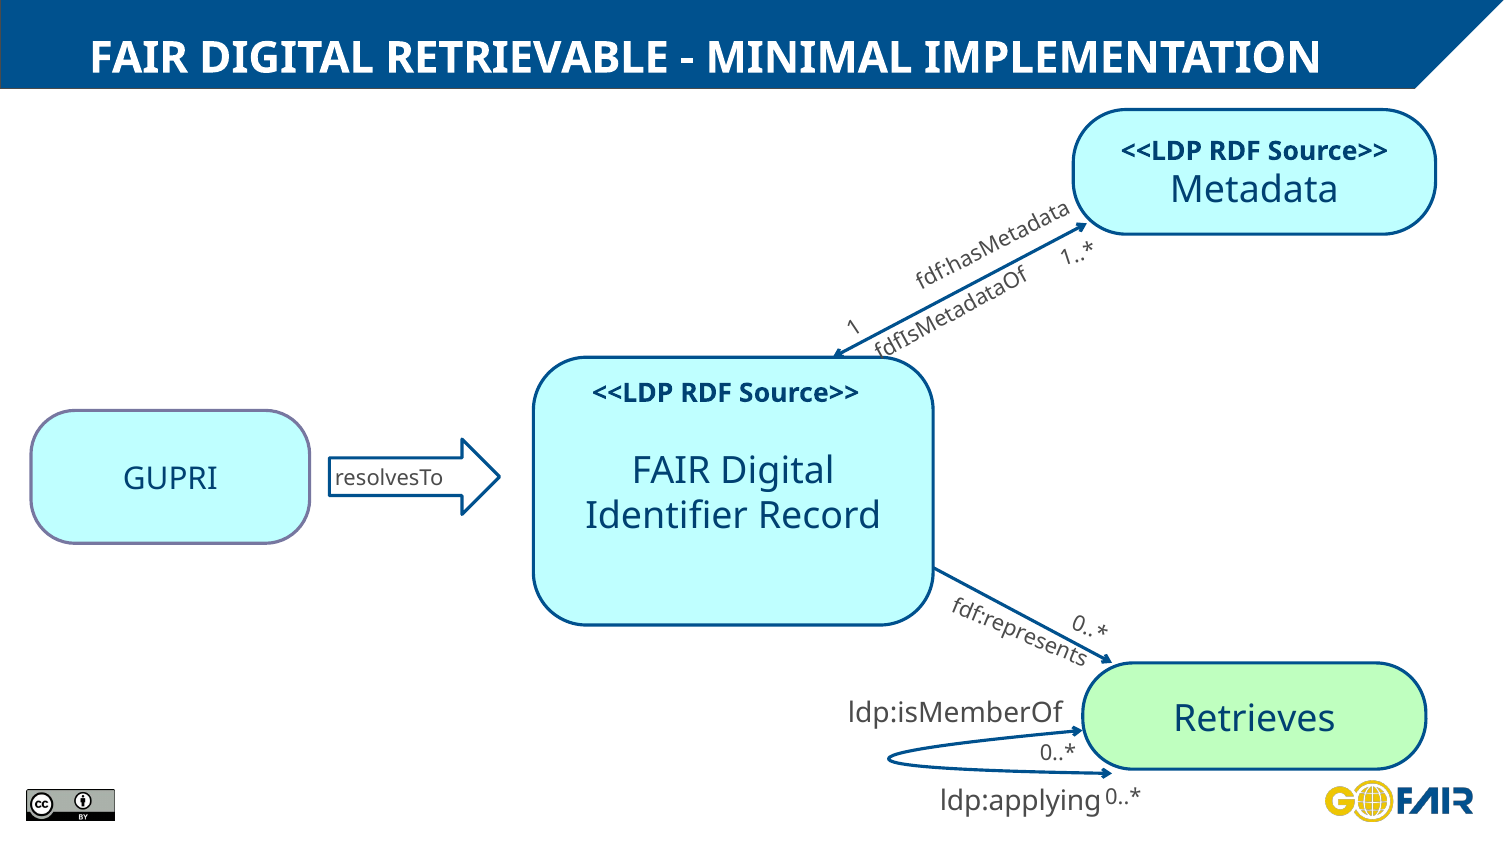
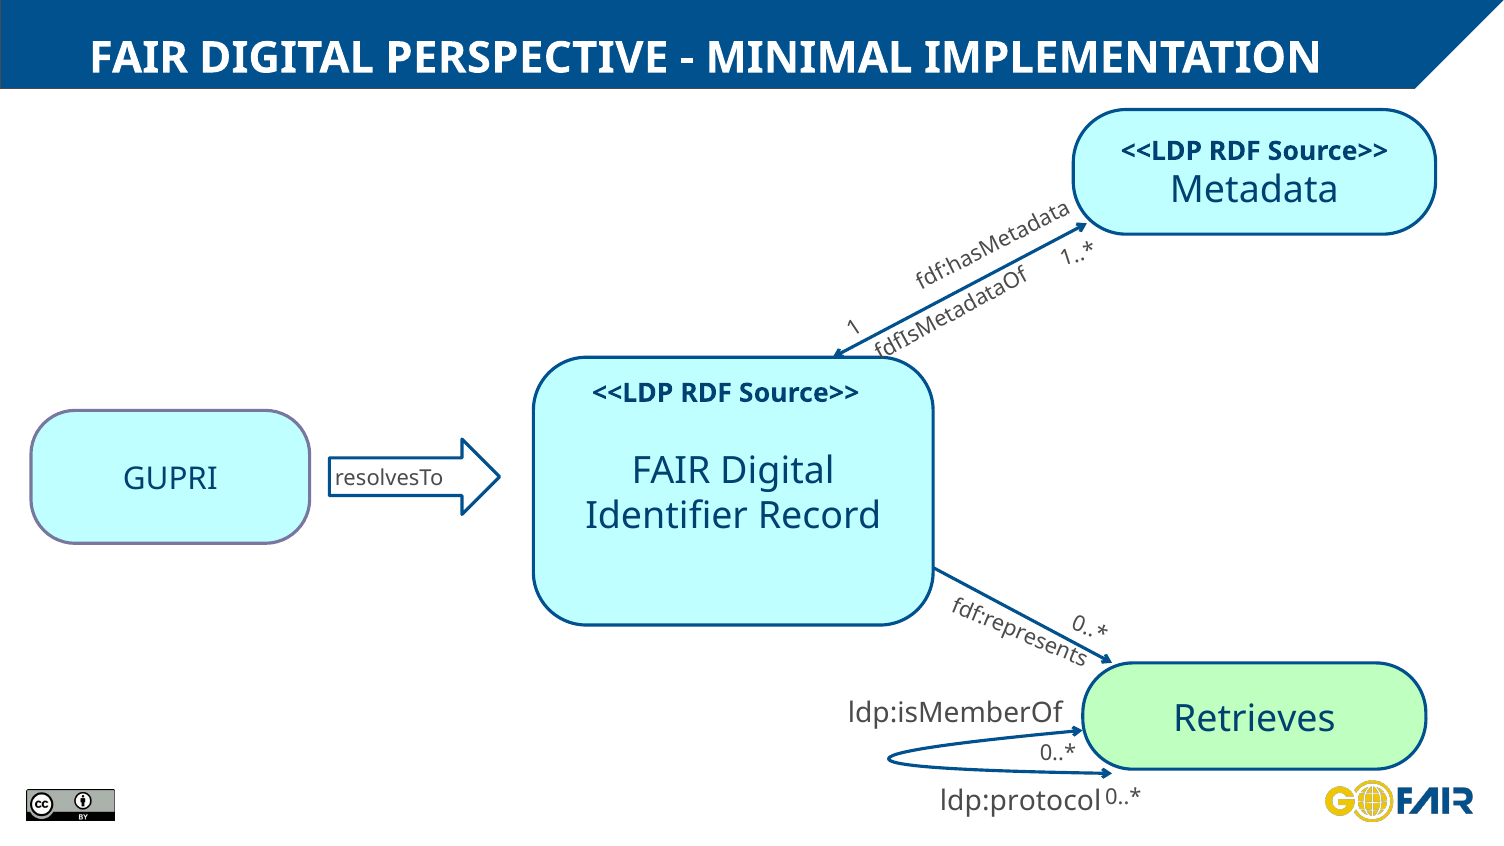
RETRIEVABLE: RETRIEVABLE -> PERSPECTIVE
ldp:applying: ldp:applying -> ldp:protocol
